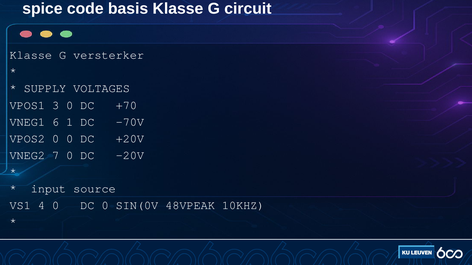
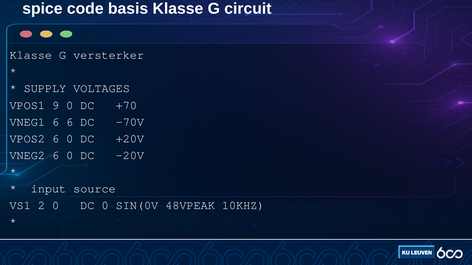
3: 3 -> 9
6 1: 1 -> 6
VPOS2 0: 0 -> 6
VNEG2 7: 7 -> 6
4: 4 -> 2
